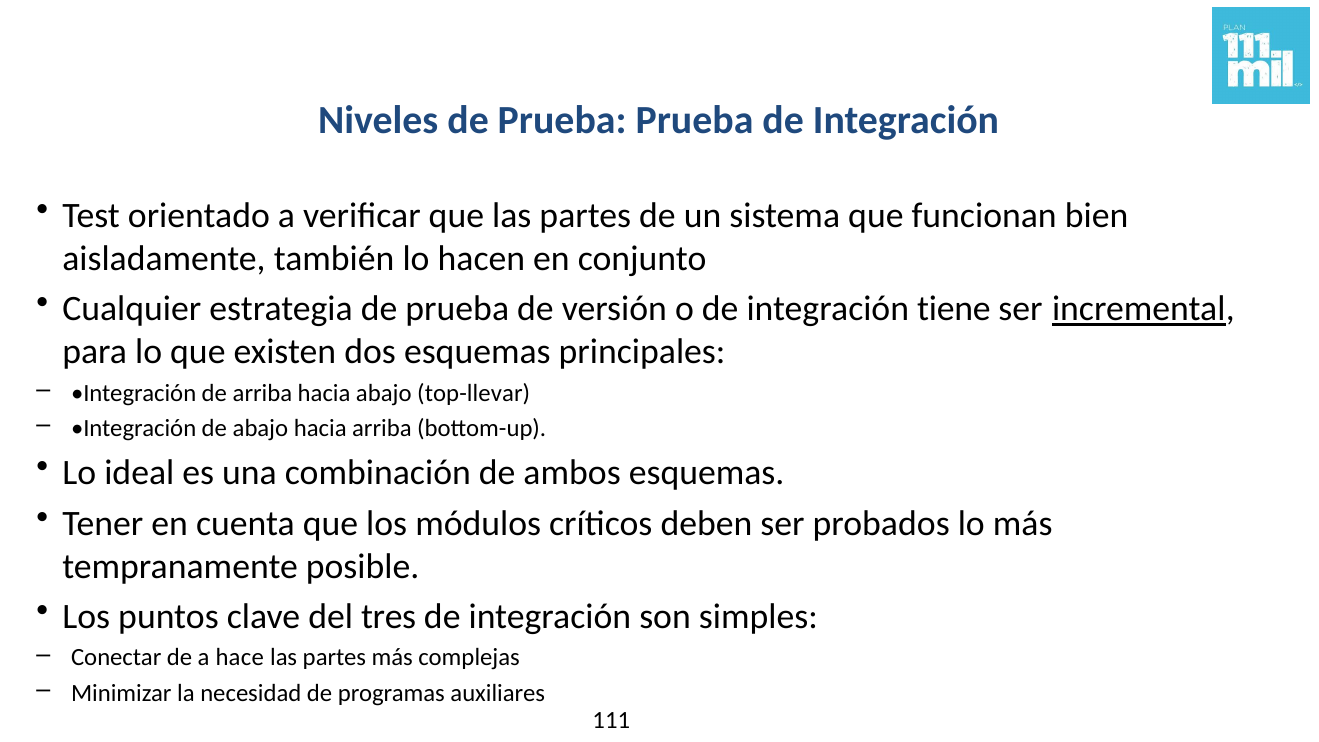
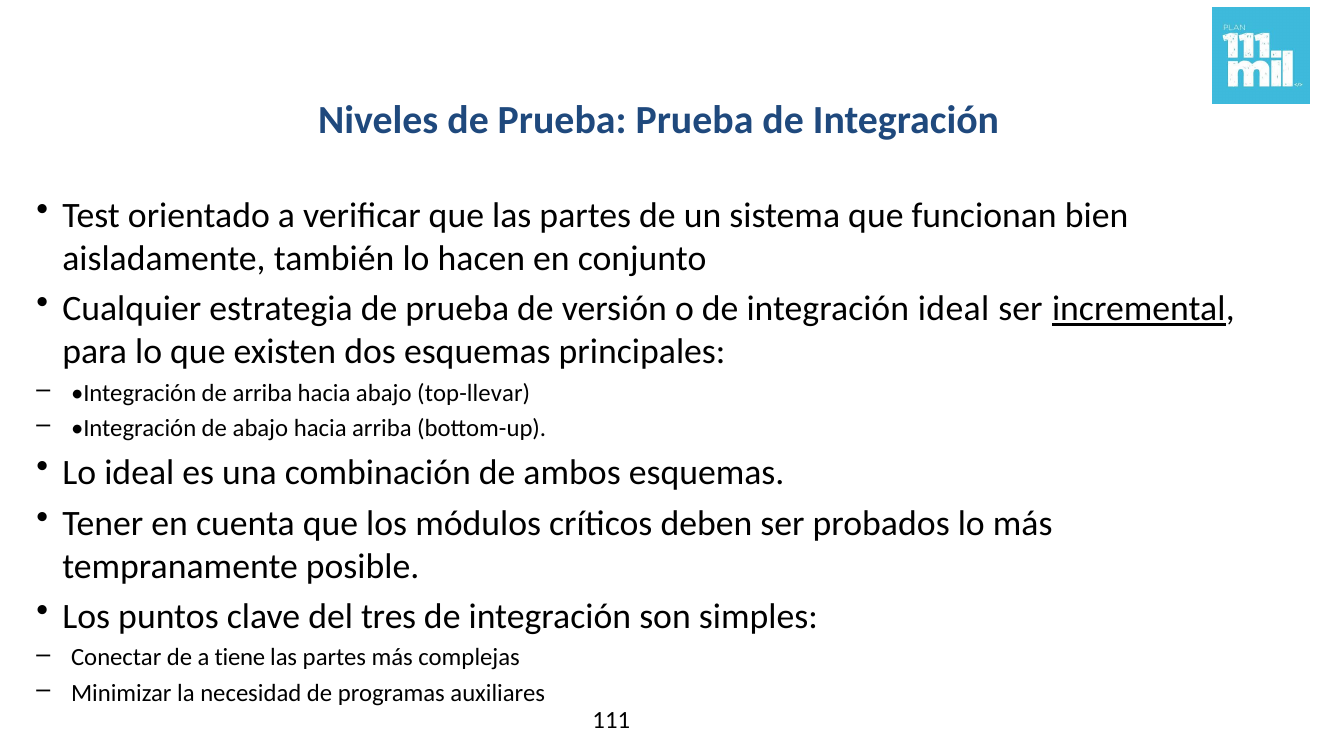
integración tiene: tiene -> ideal
hace: hace -> tiene
